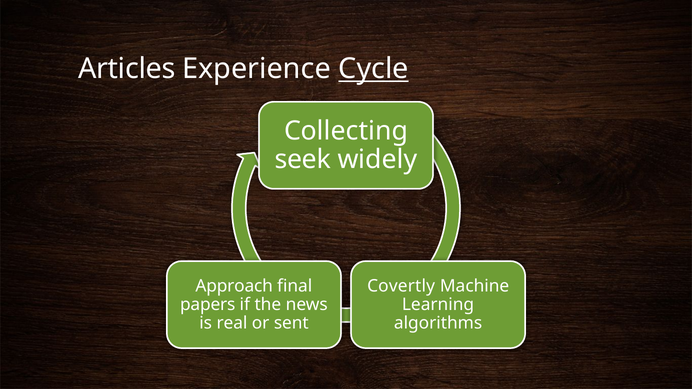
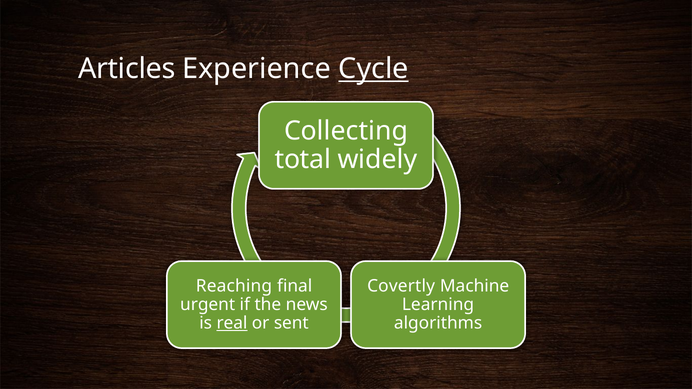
seek: seek -> total
Approach: Approach -> Reaching
papers: papers -> urgent
real underline: none -> present
